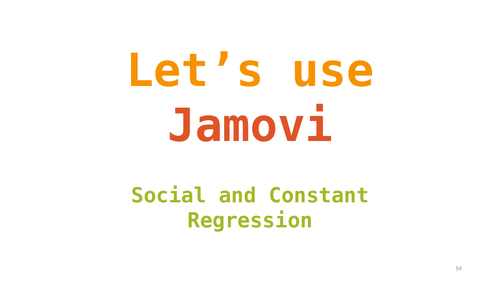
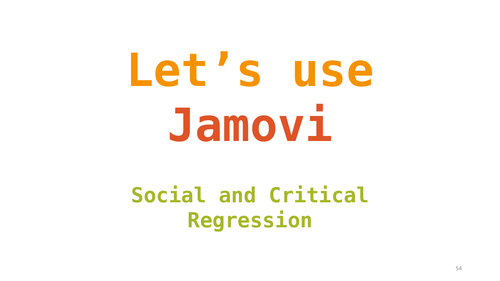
Constant: Constant -> Critical
